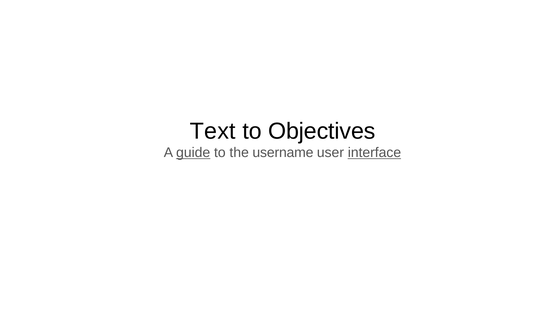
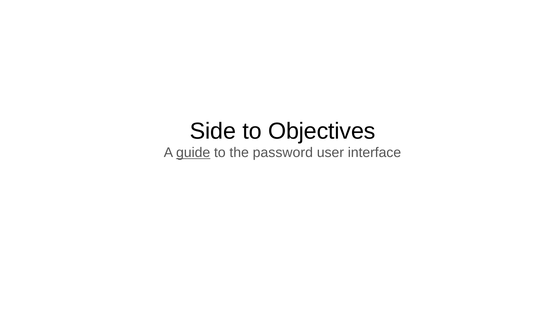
Text: Text -> Side
username: username -> password
interface underline: present -> none
